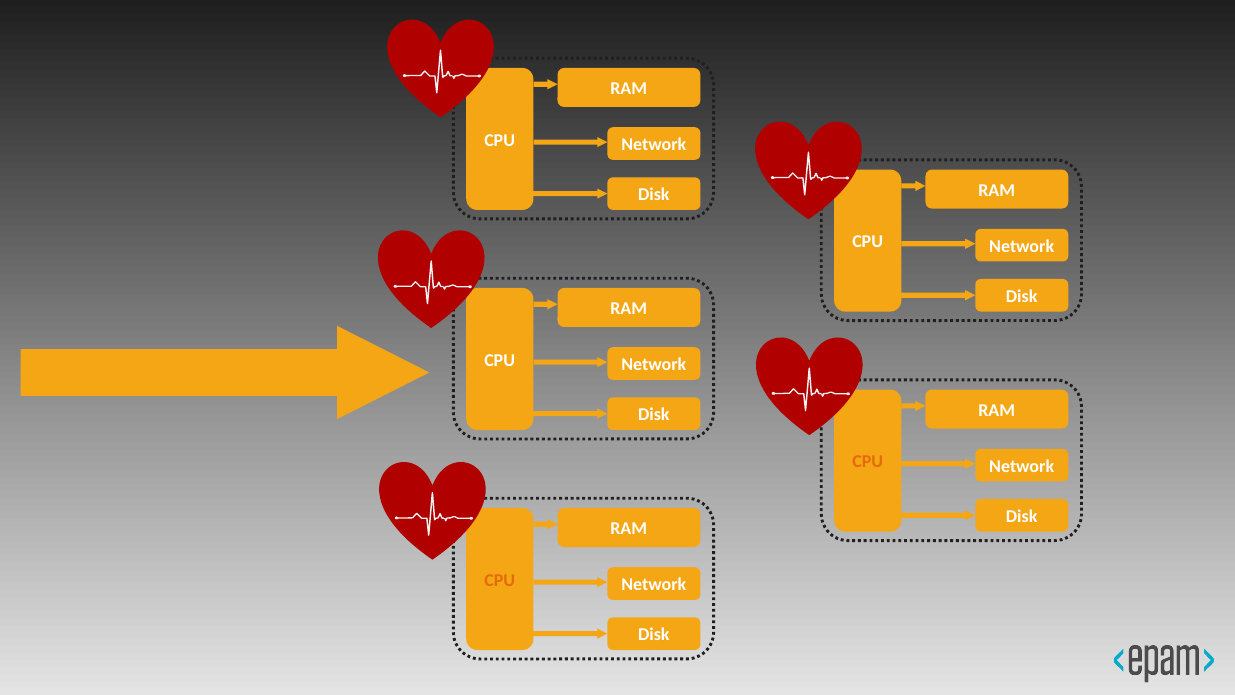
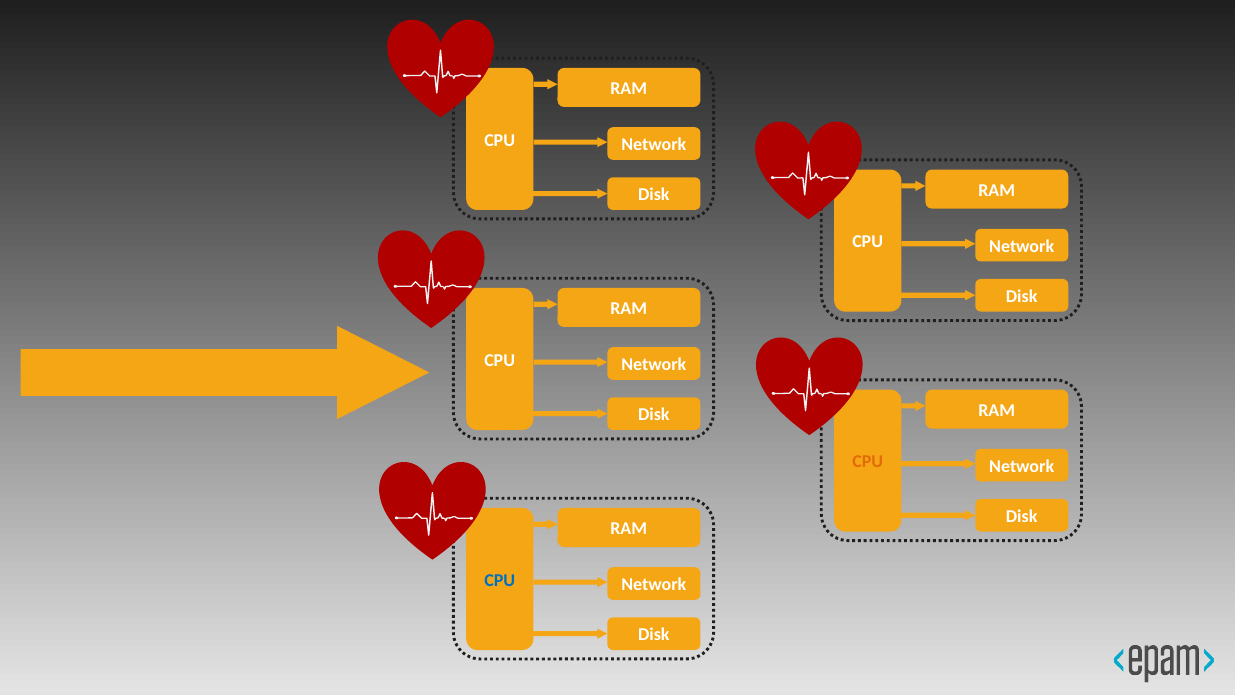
CPU at (500, 580) colour: orange -> blue
